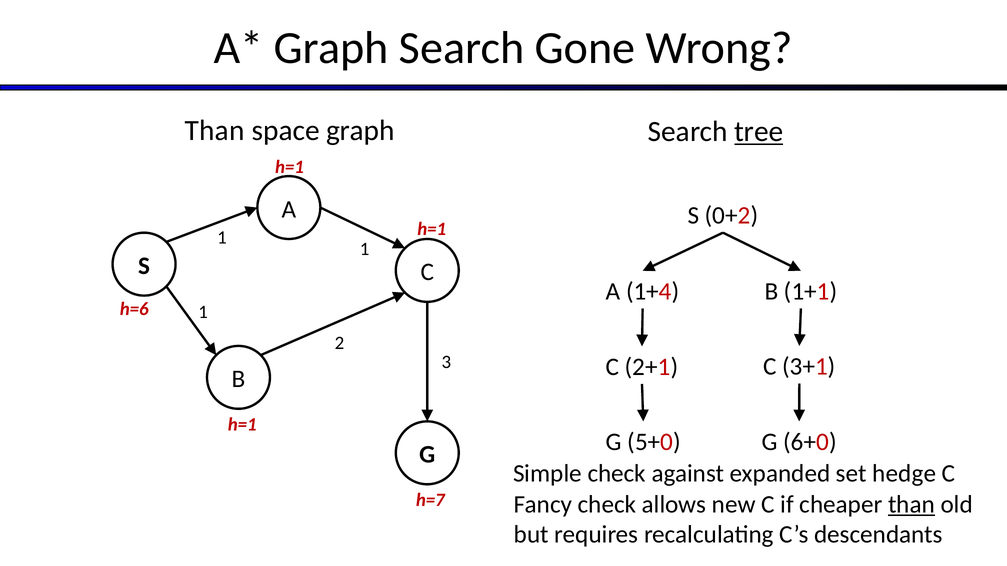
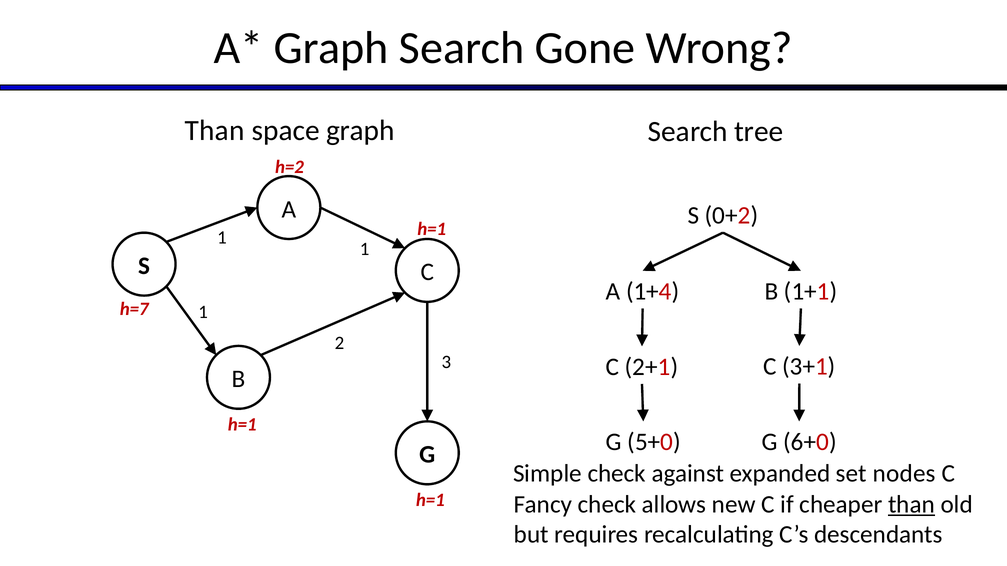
tree underline: present -> none
h=1 at (289, 167): h=1 -> h=2
h=6: h=6 -> h=7
hedge: hedge -> nodes
h=7 at (430, 501): h=7 -> h=1
